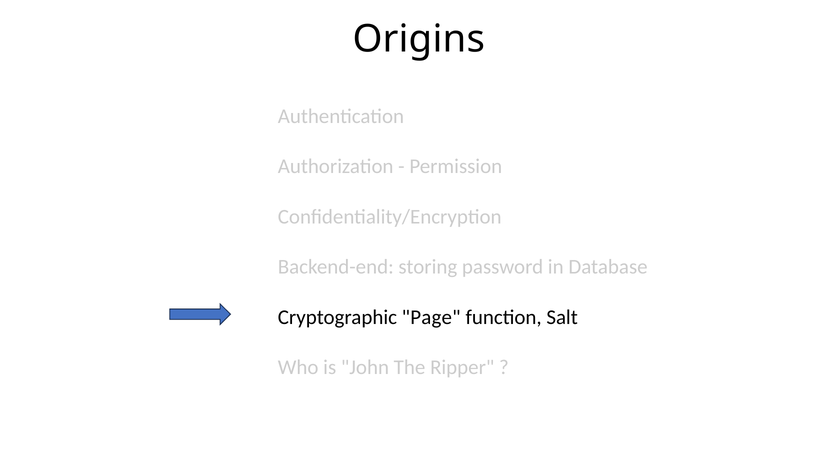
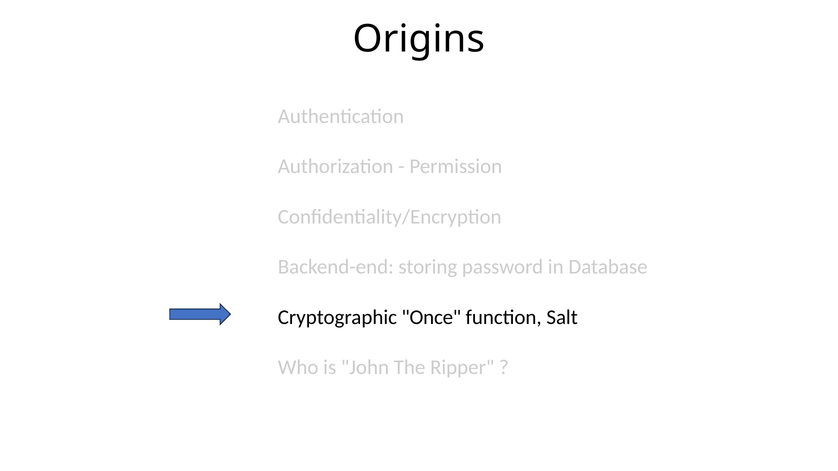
Page: Page -> Once
